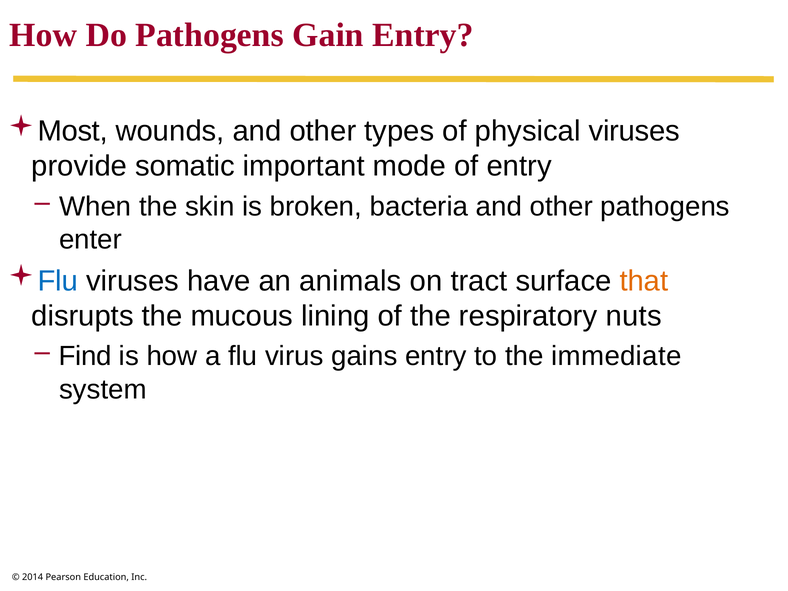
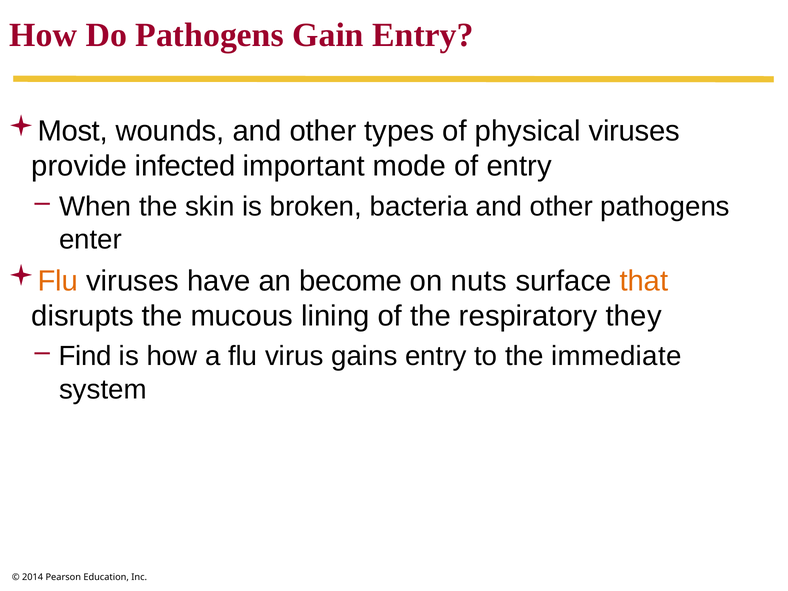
somatic: somatic -> infected
Flu at (58, 281) colour: blue -> orange
animals: animals -> become
tract: tract -> nuts
nuts: nuts -> they
